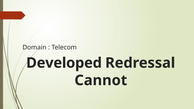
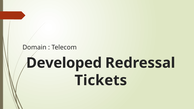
Cannot: Cannot -> Tickets
